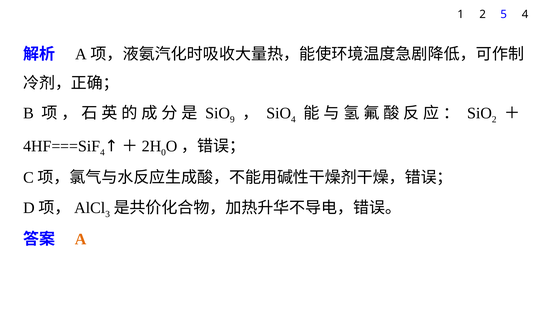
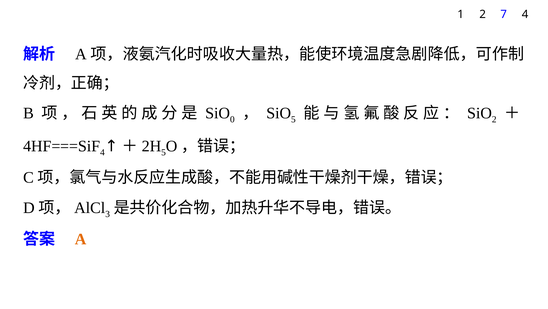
5: 5 -> 7
9: 9 -> 0
4 at (293, 119): 4 -> 5
0 at (163, 152): 0 -> 5
